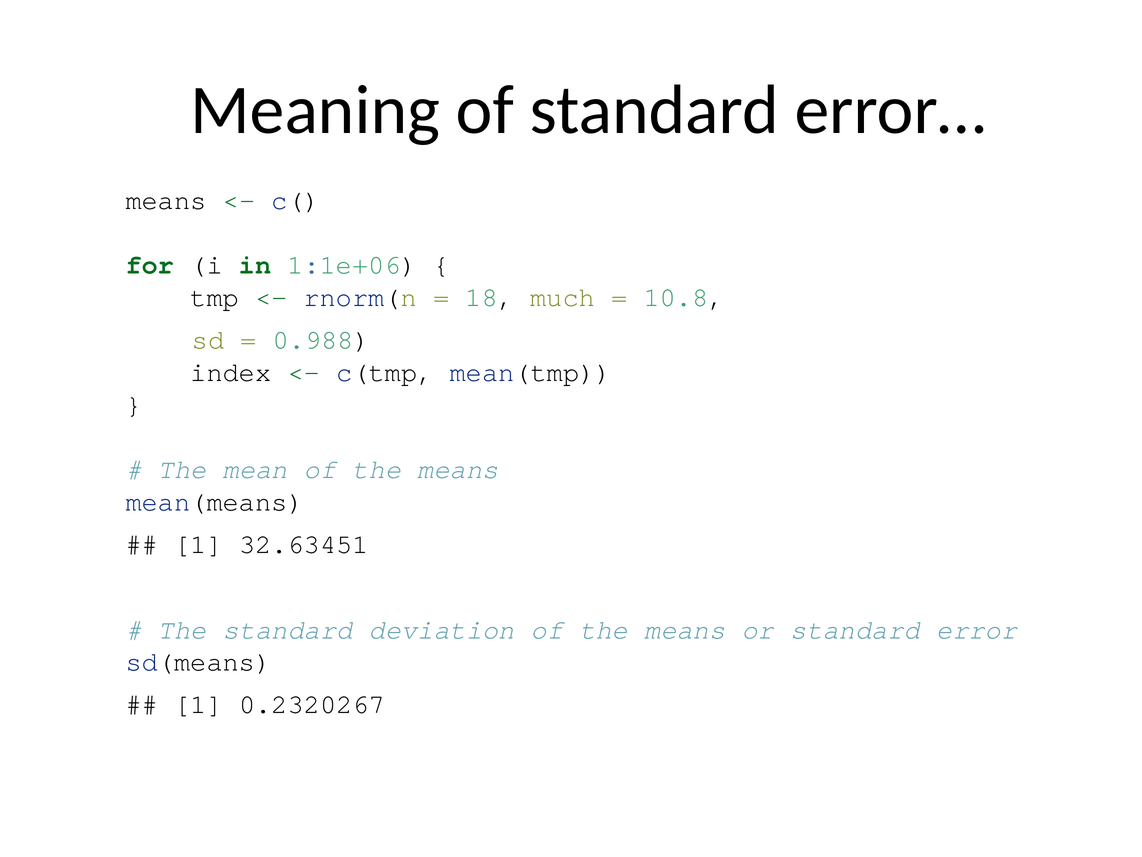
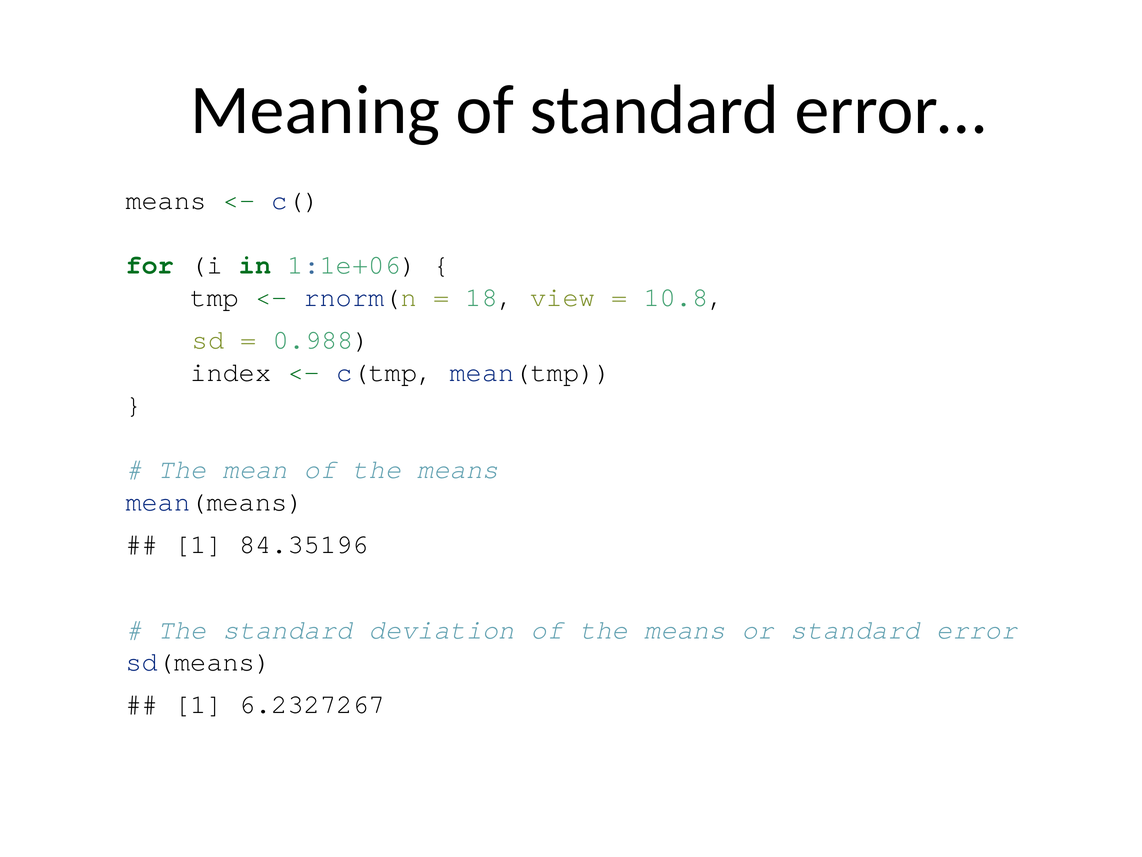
much: much -> view
32.63451: 32.63451 -> 84.35196
0.2320267: 0.2320267 -> 6.2327267
